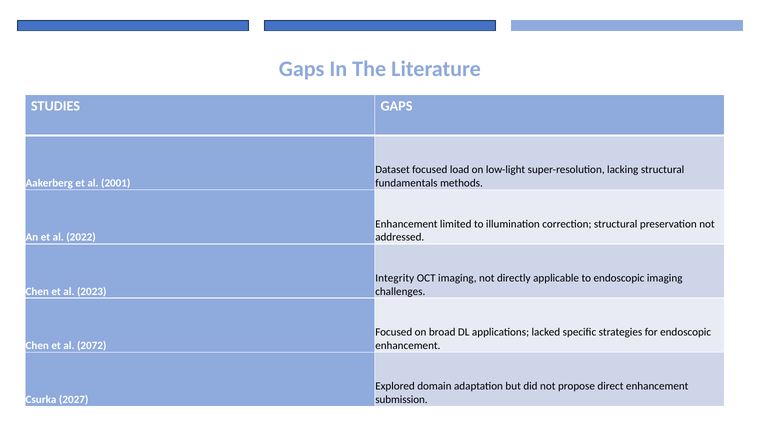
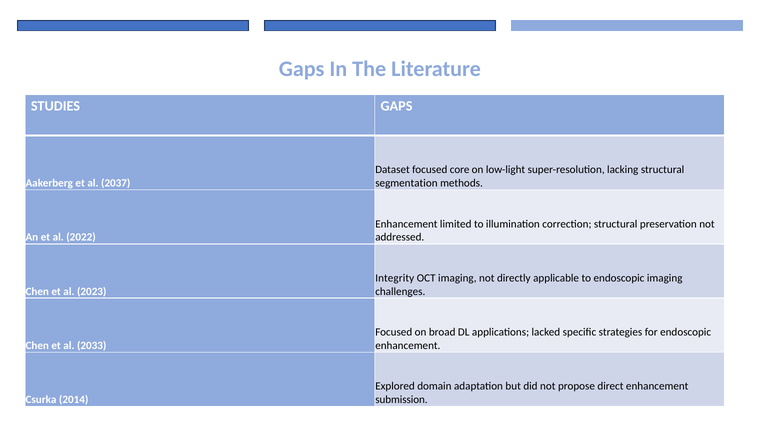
load: load -> core
2001: 2001 -> 2037
fundamentals: fundamentals -> segmentation
2072: 2072 -> 2033
2027: 2027 -> 2014
